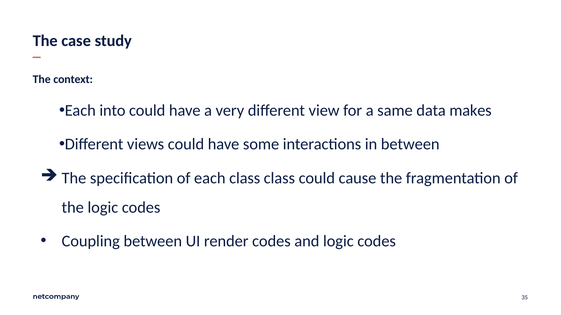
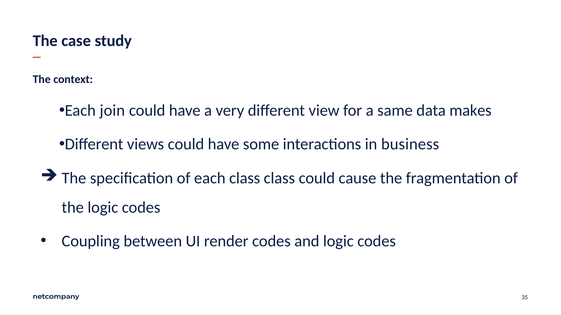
into: into -> join
in between: between -> business
